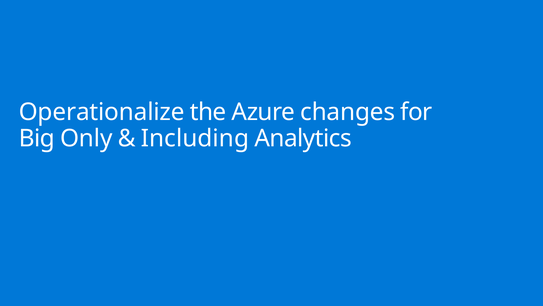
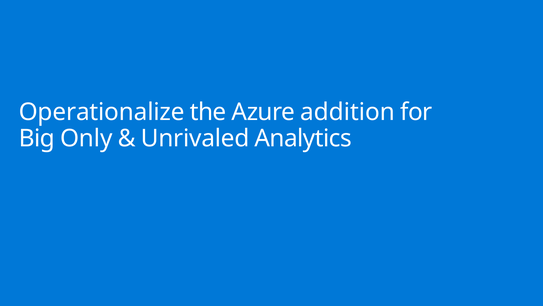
changes: changes -> addition
Including: Including -> Unrivaled
